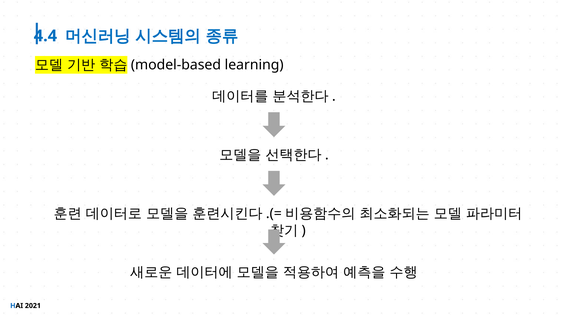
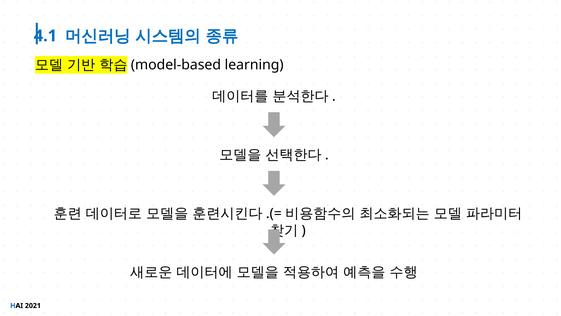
4.4: 4.4 -> 4.1
